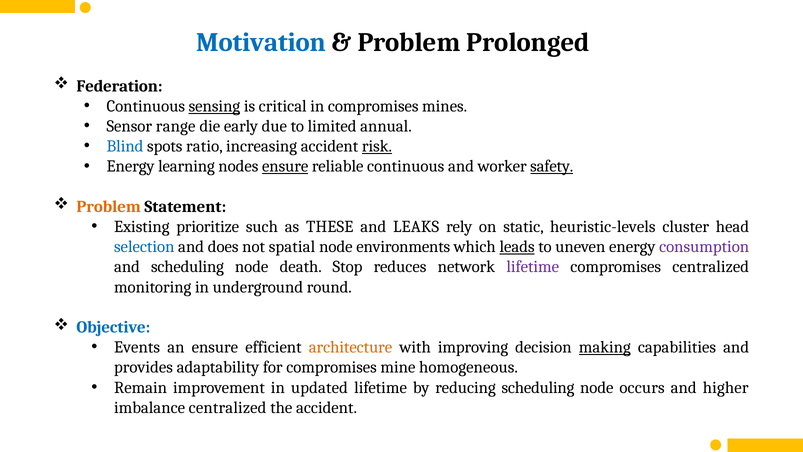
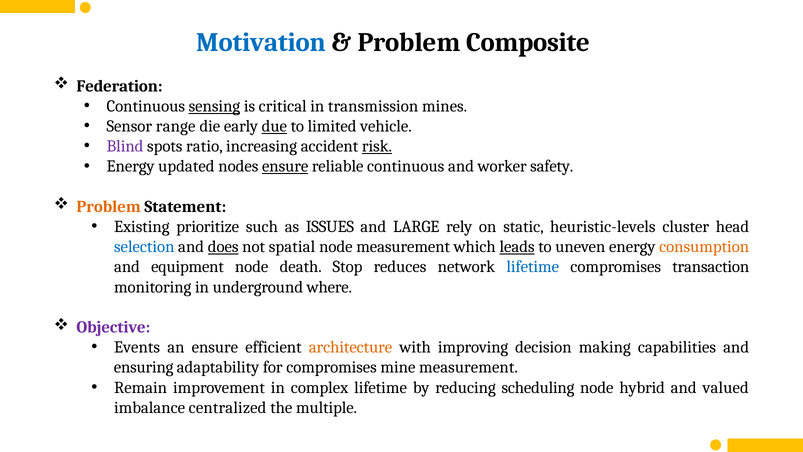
Prolonged: Prolonged -> Composite
in compromises: compromises -> transmission
due underline: none -> present
annual: annual -> vehicle
Blind colour: blue -> purple
learning: learning -> updated
safety underline: present -> none
THESE: THESE -> ISSUES
LEAKS: LEAKS -> LARGE
does underline: none -> present
node environments: environments -> measurement
consumption colour: purple -> orange
and scheduling: scheduling -> equipment
lifetime at (533, 267) colour: purple -> blue
compromises centralized: centralized -> transaction
round: round -> where
Objective colour: blue -> purple
making underline: present -> none
provides: provides -> ensuring
mine homogeneous: homogeneous -> measurement
updated: updated -> complex
occurs: occurs -> hybrid
higher: higher -> valued
the accident: accident -> multiple
